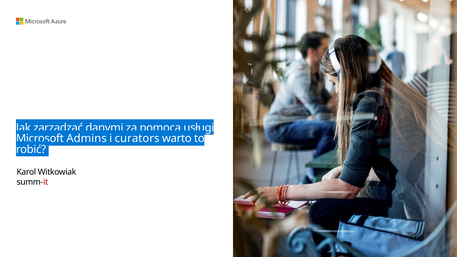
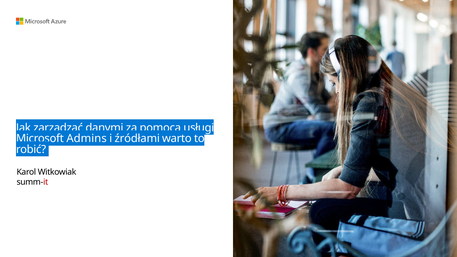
curators: curators -> źródłami
